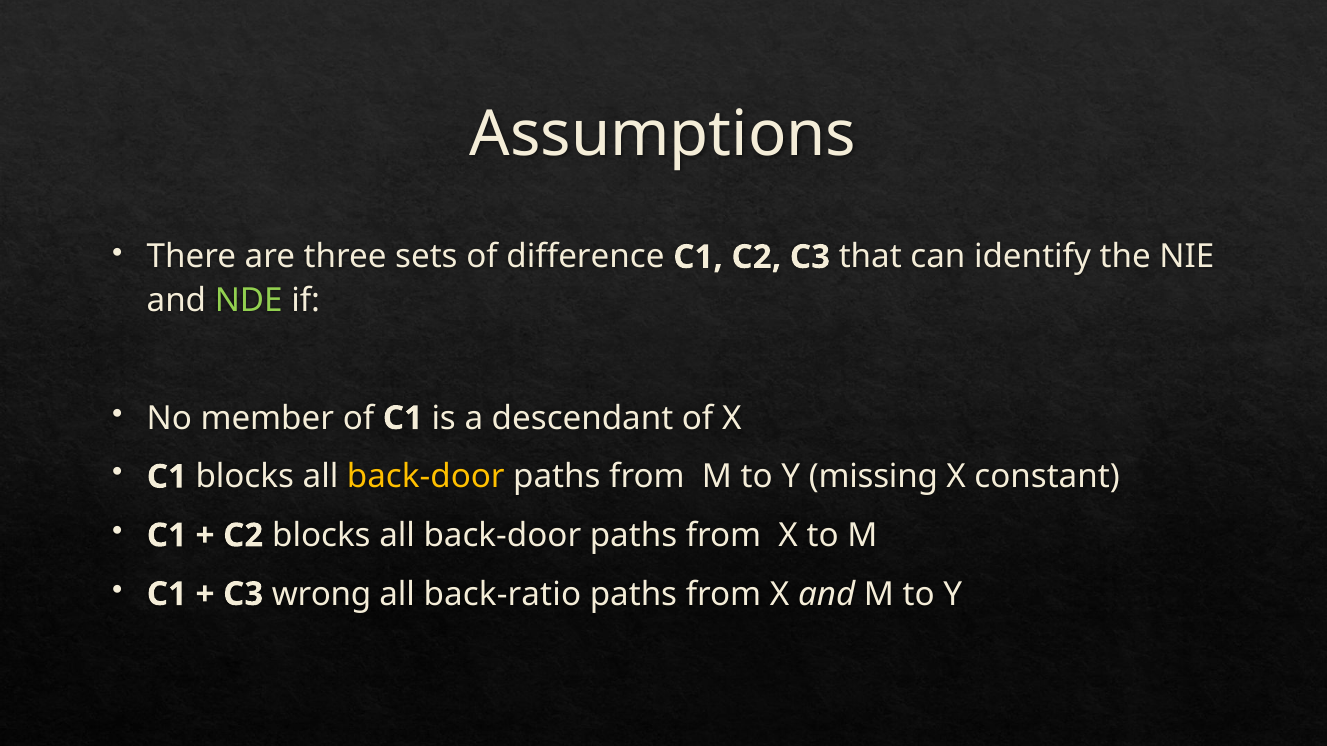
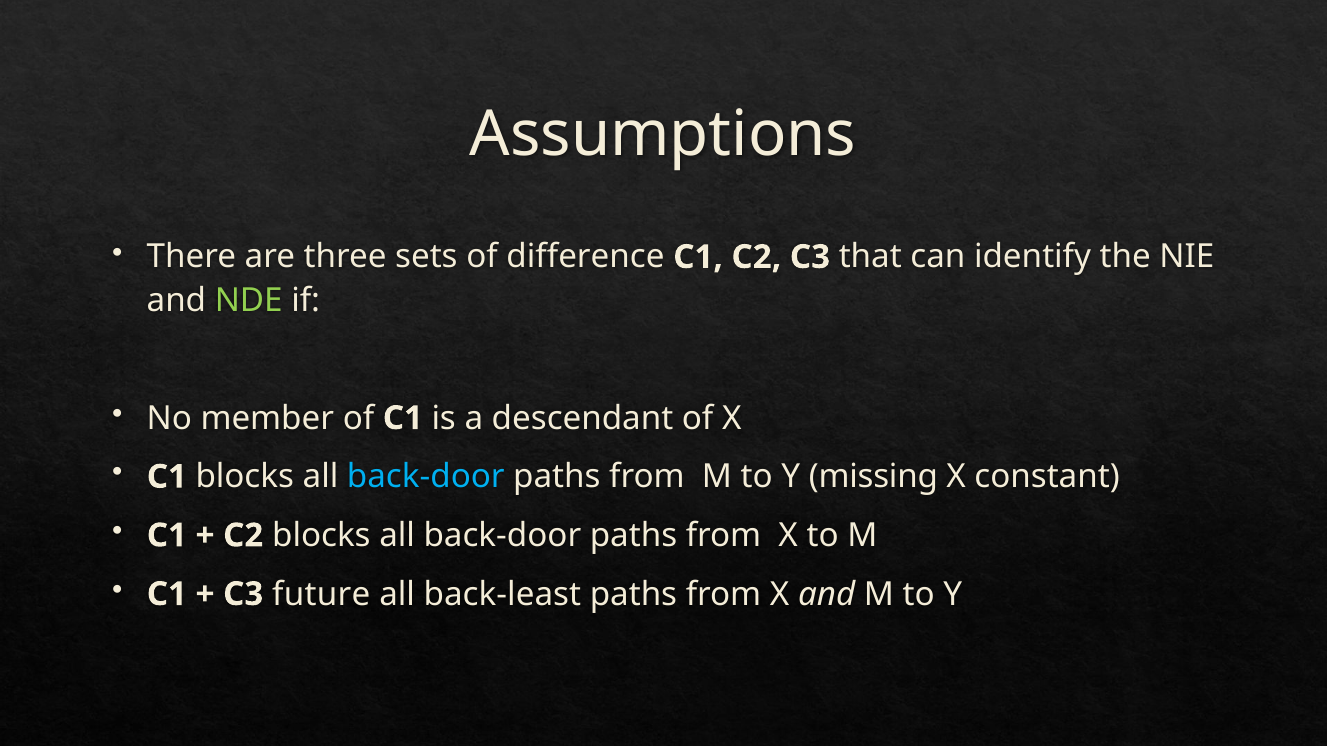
back-door at (426, 477) colour: yellow -> light blue
wrong: wrong -> future
back-ratio: back-ratio -> back-least
